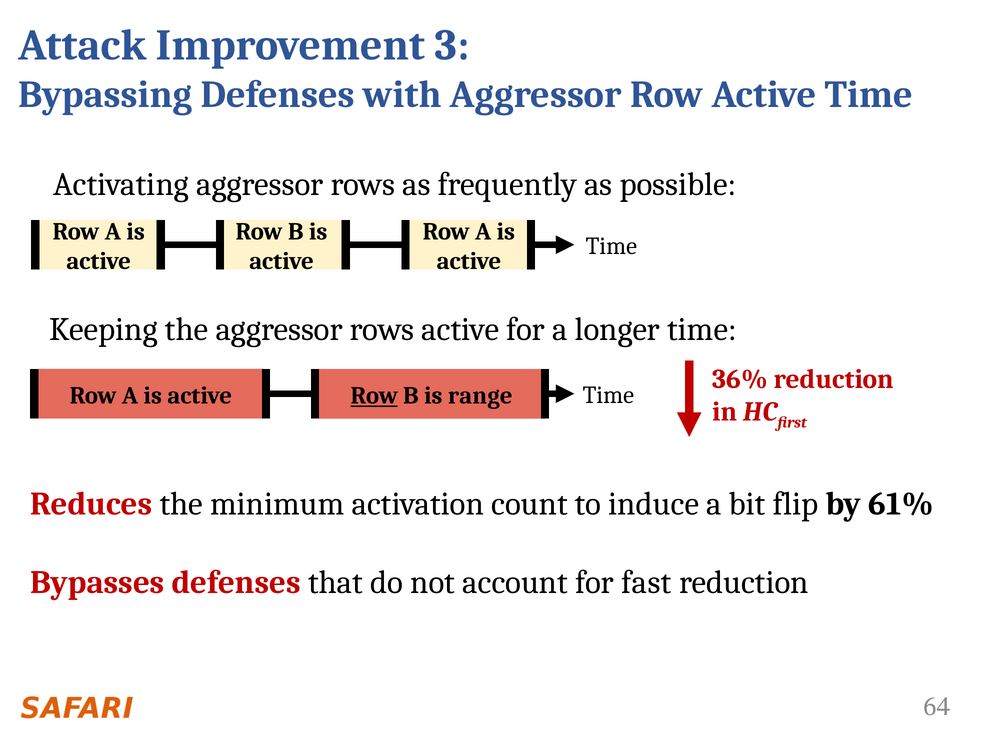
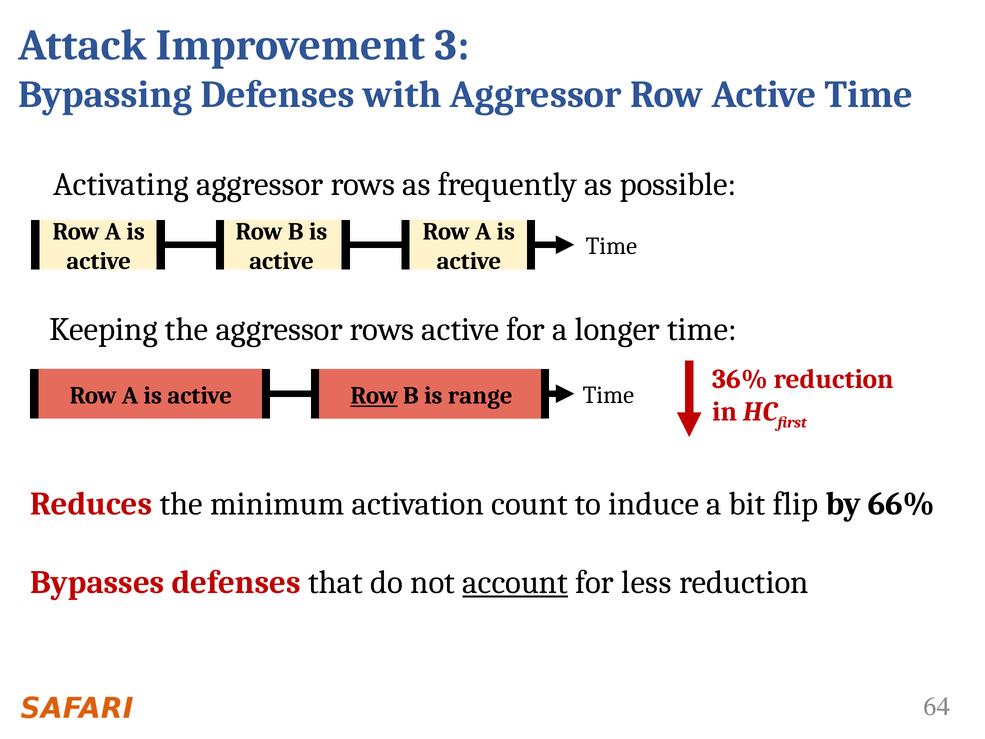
61%: 61% -> 66%
account underline: none -> present
fast: fast -> less
